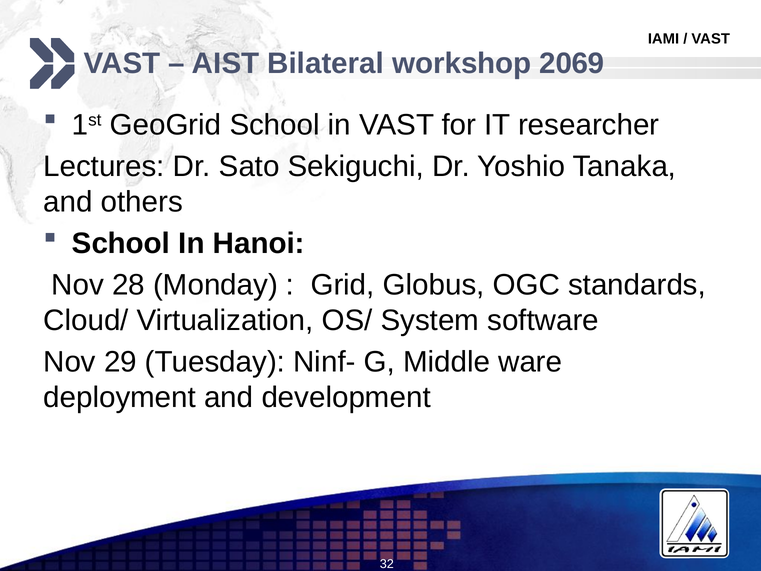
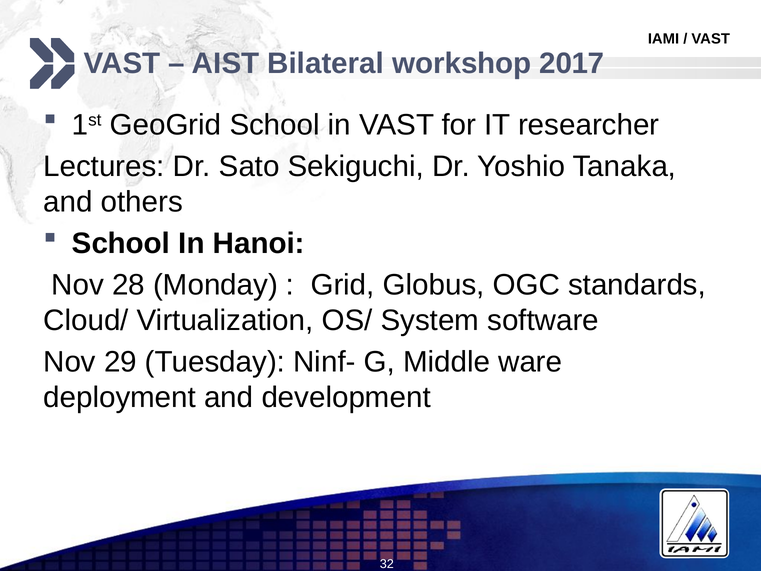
2069: 2069 -> 2017
